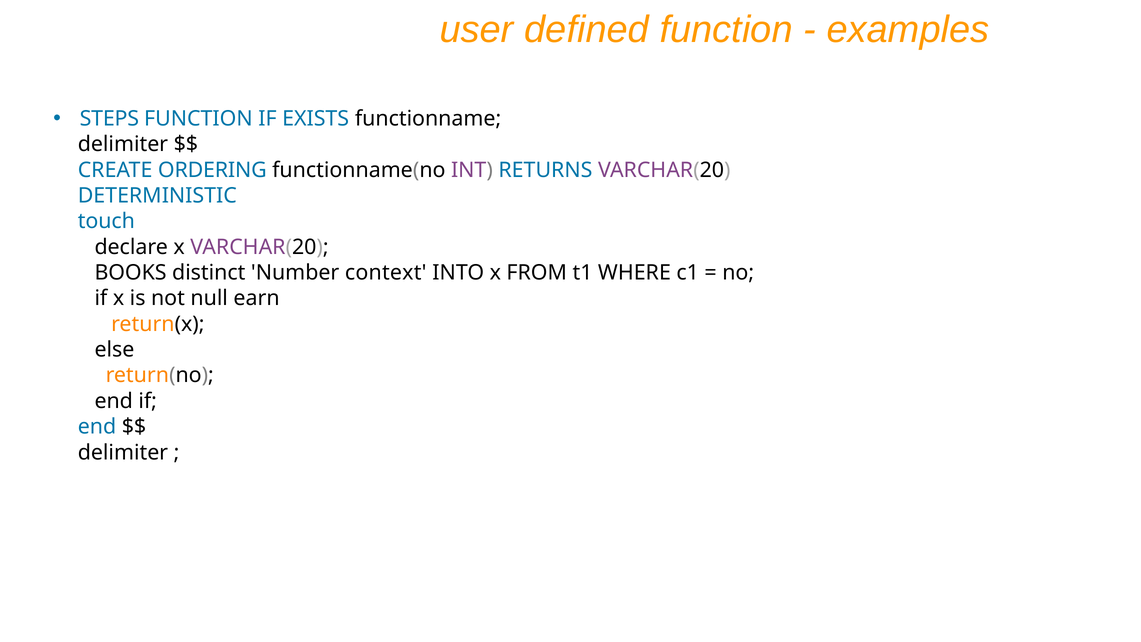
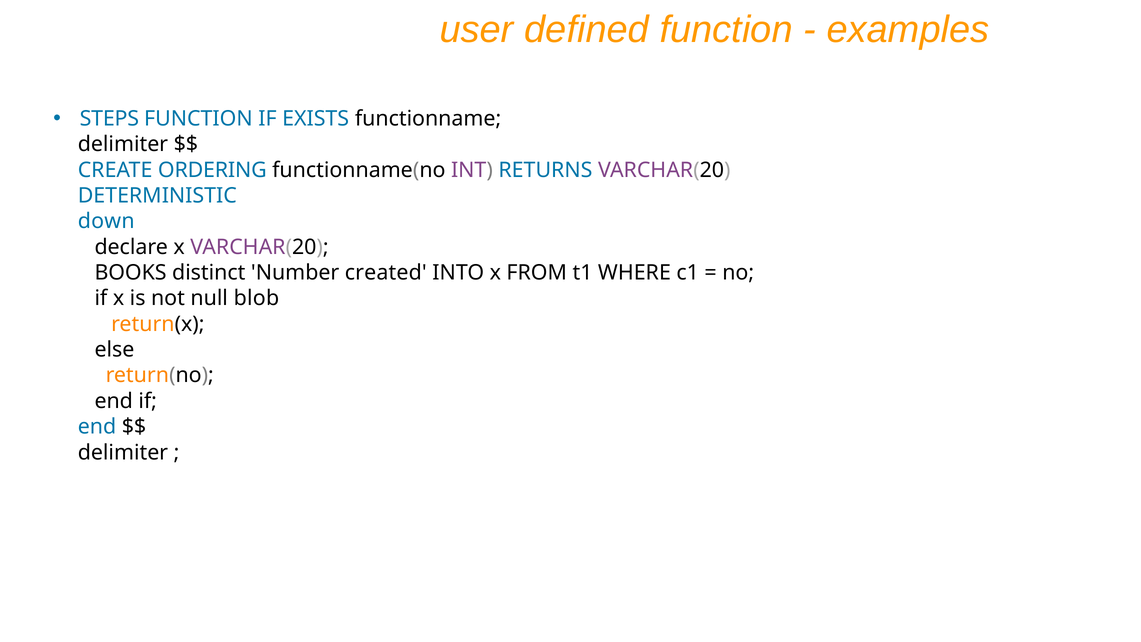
touch: touch -> down
context: context -> created
earn: earn -> blob
